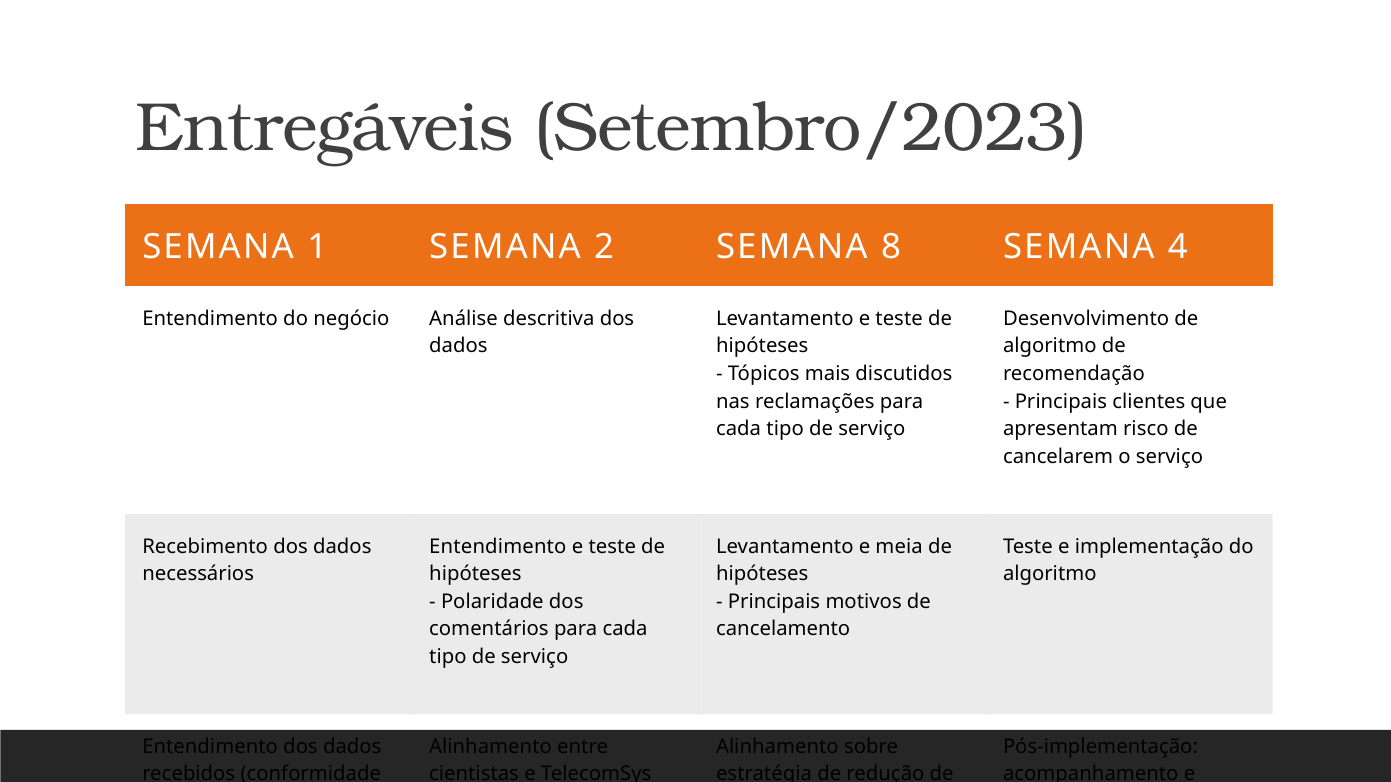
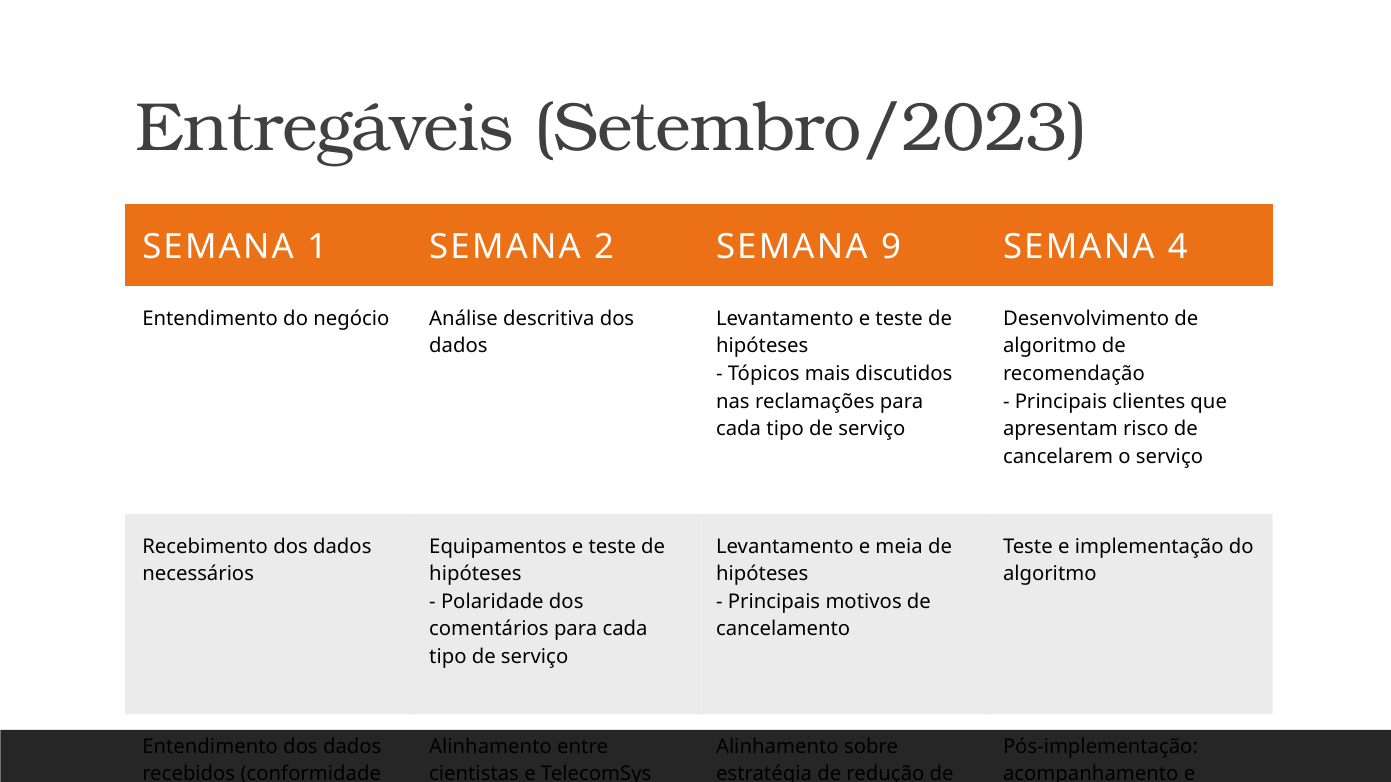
8: 8 -> 9
Entendimento at (498, 547): Entendimento -> Equipamentos
